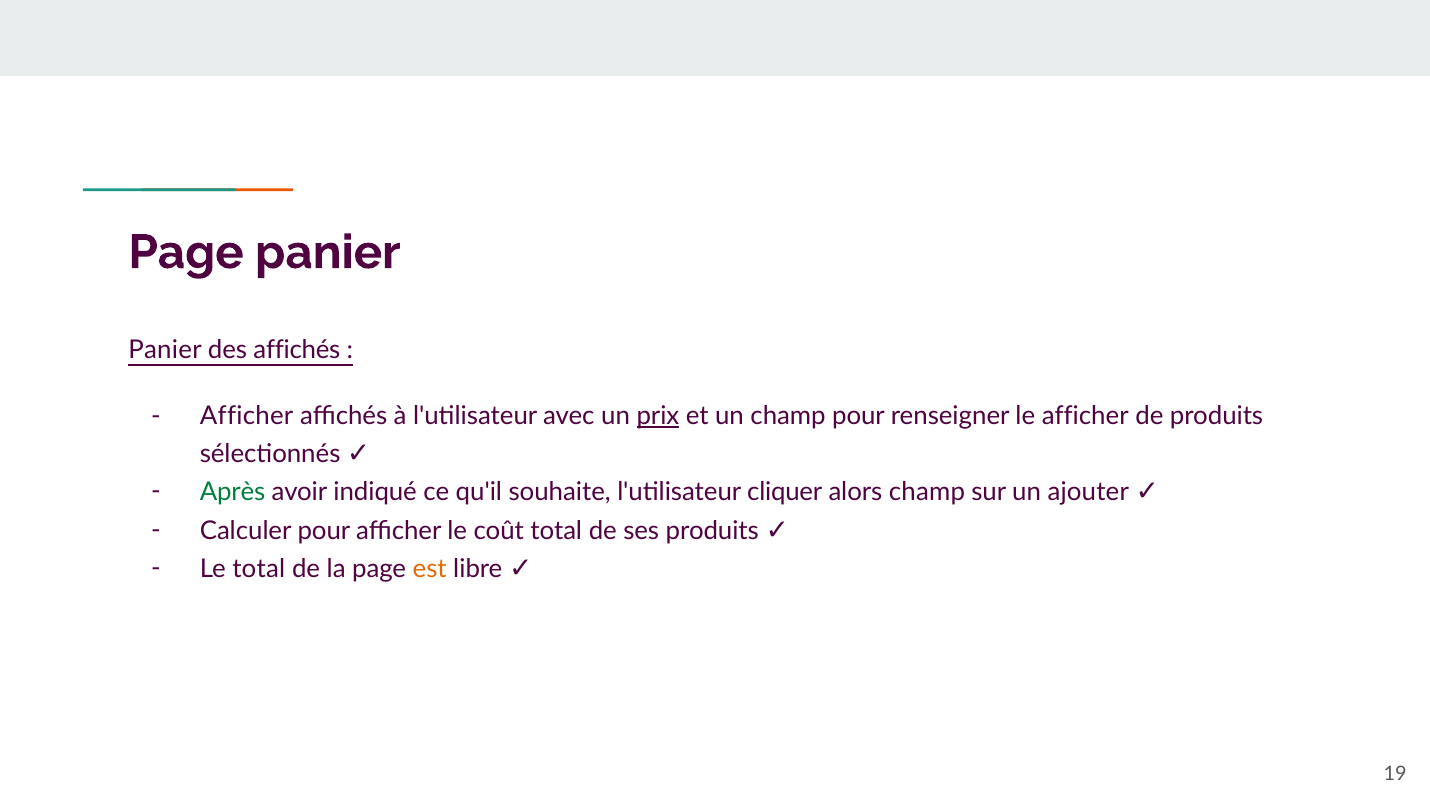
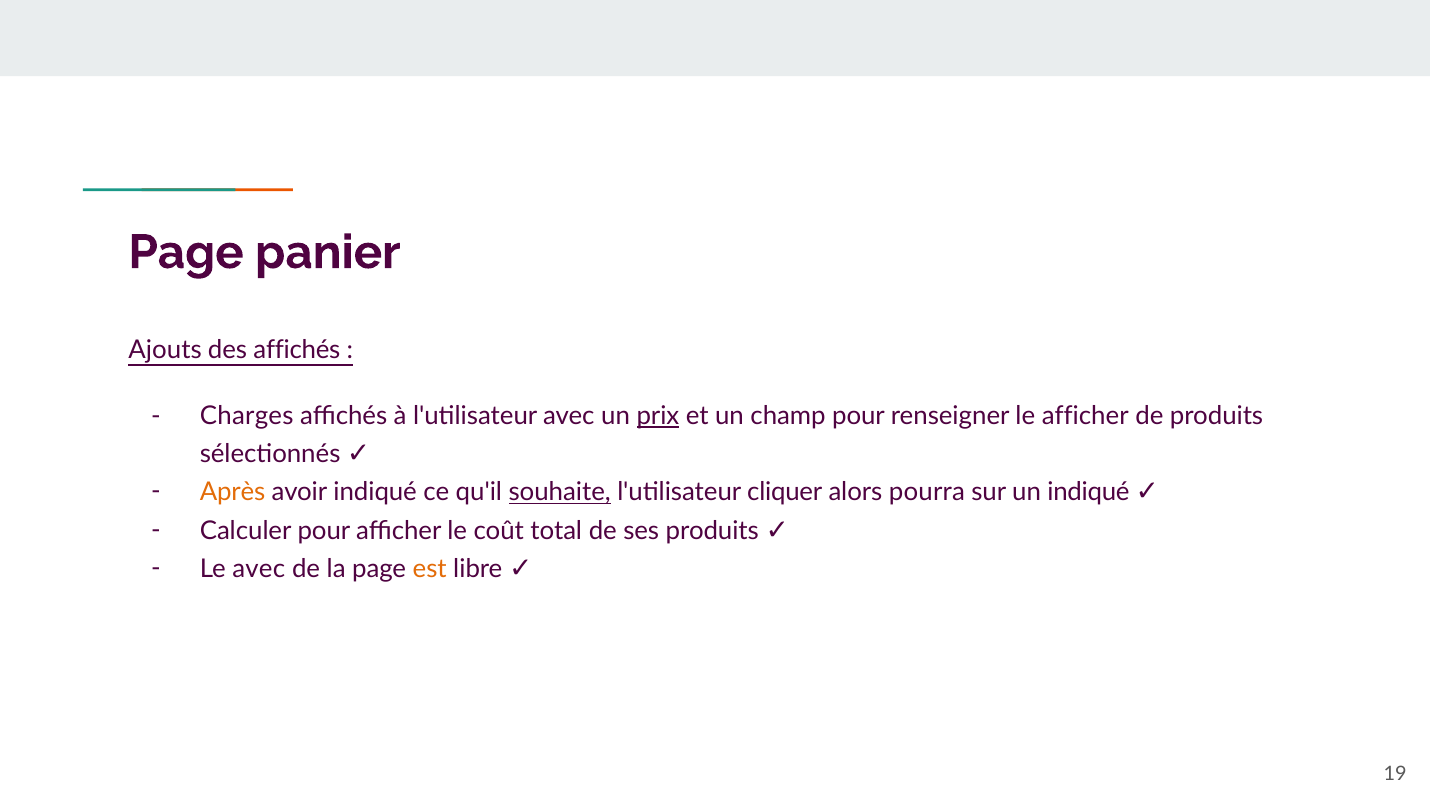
Panier at (165, 350): Panier -> Ajouts
Afficher at (247, 416): Afficher -> Charges
Après colour: green -> orange
souhaite underline: none -> present
alors champ: champ -> pourra
un ajouter: ajouter -> indiqué
Le total: total -> avec
